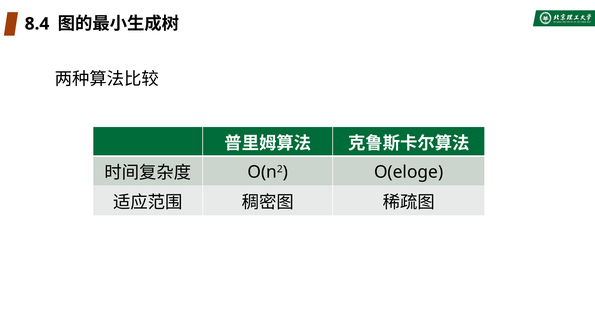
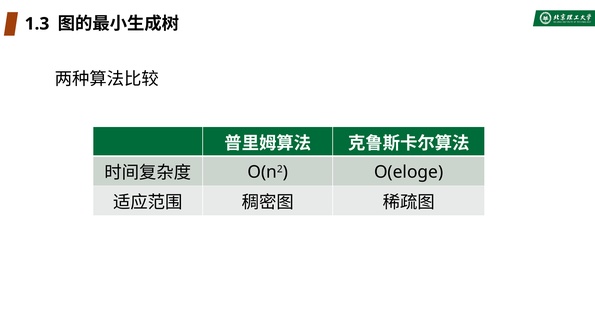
8.4: 8.4 -> 1.3
